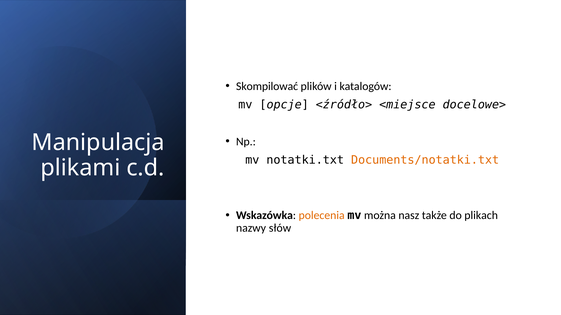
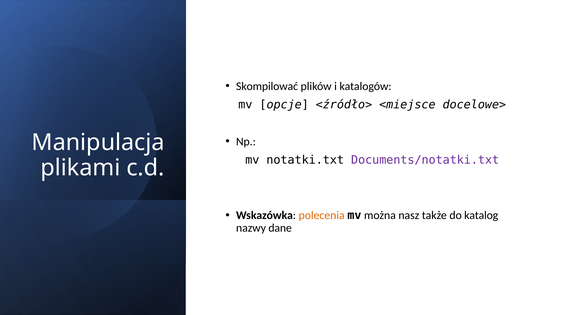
Documents/notatki.txt colour: orange -> purple
plikach: plikach -> katalog
słów: słów -> dane
